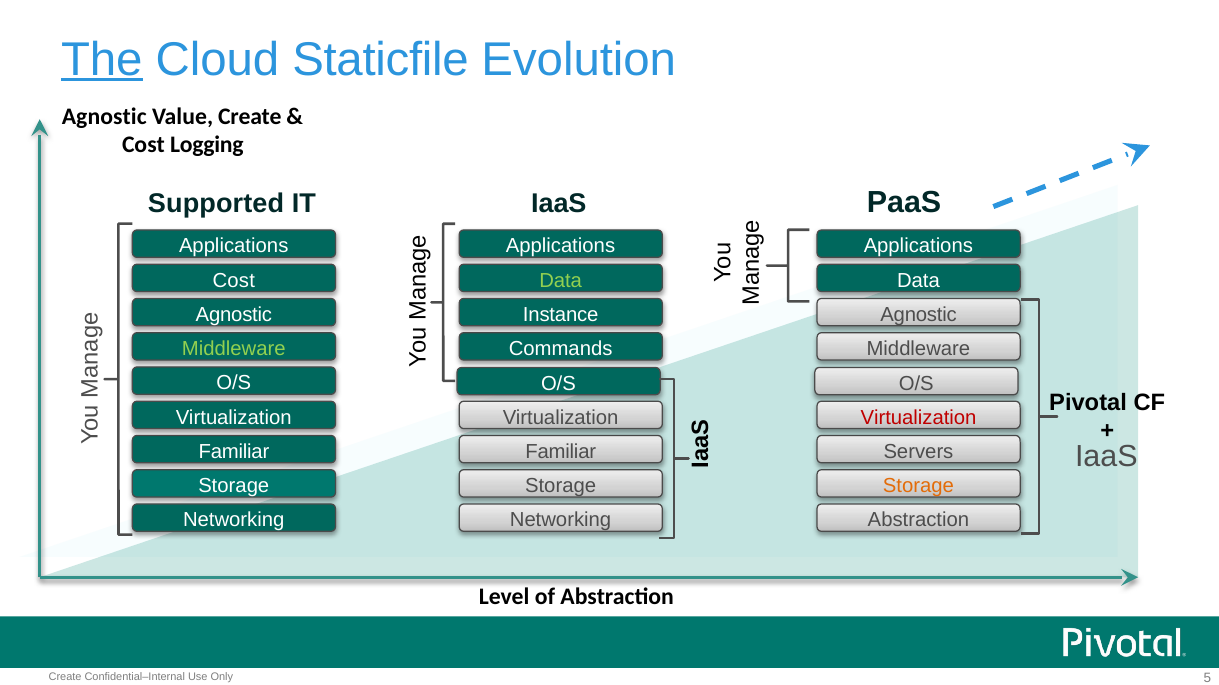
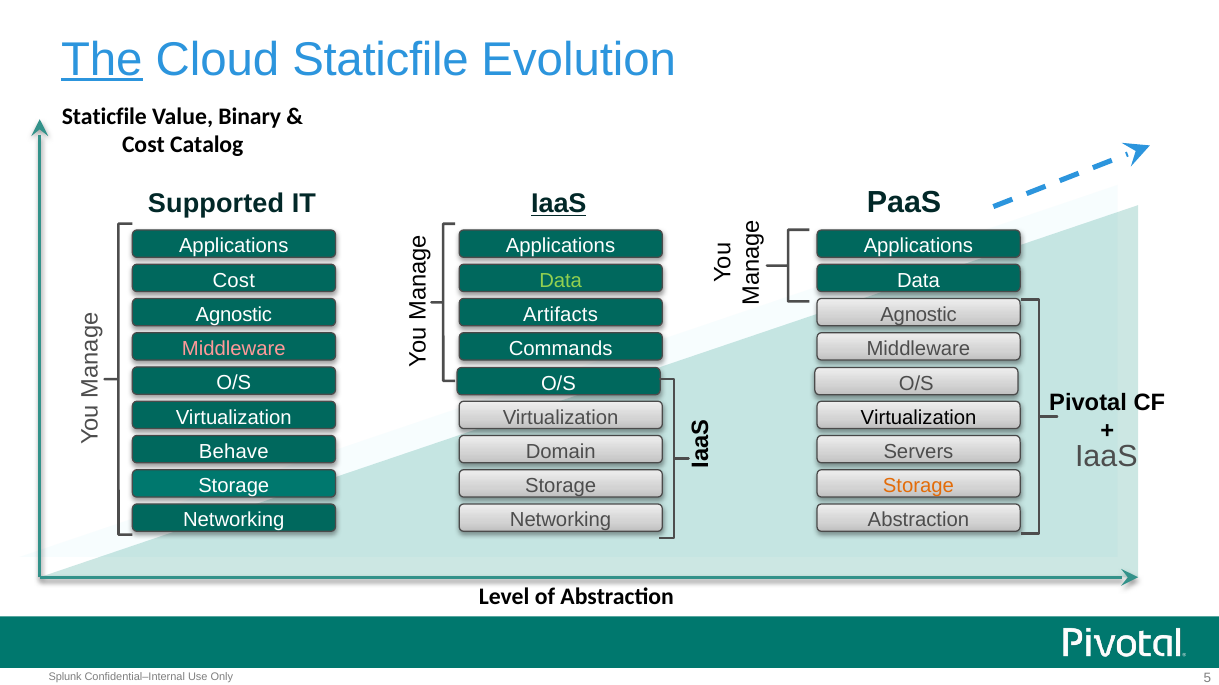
Agnostic at (104, 117): Agnostic -> Staticfile
Value Create: Create -> Binary
Logging: Logging -> Catalog
IaaS at (559, 204) underline: none -> present
Instance: Instance -> Artifacts
Middleware at (234, 349) colour: light green -> pink
Virtualization at (919, 418) colour: red -> black
Familiar at (234, 452): Familiar -> Behave
Familiar at (561, 452): Familiar -> Domain
Create at (65, 677): Create -> Splunk
